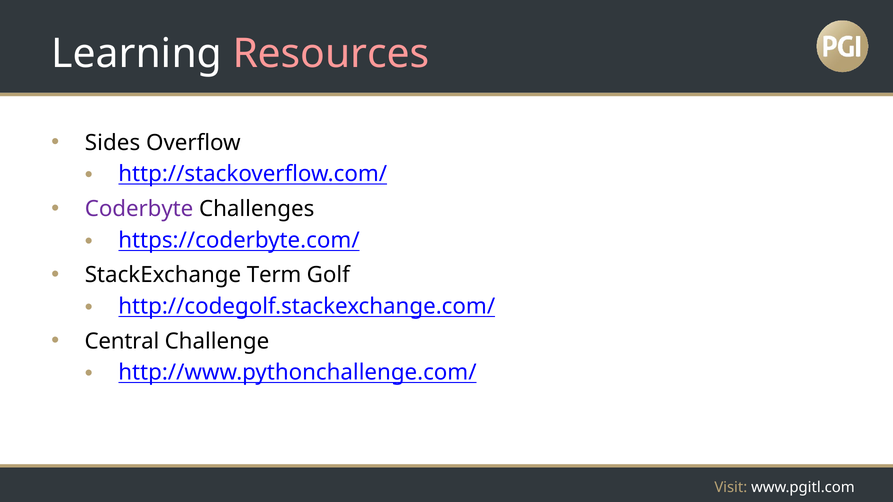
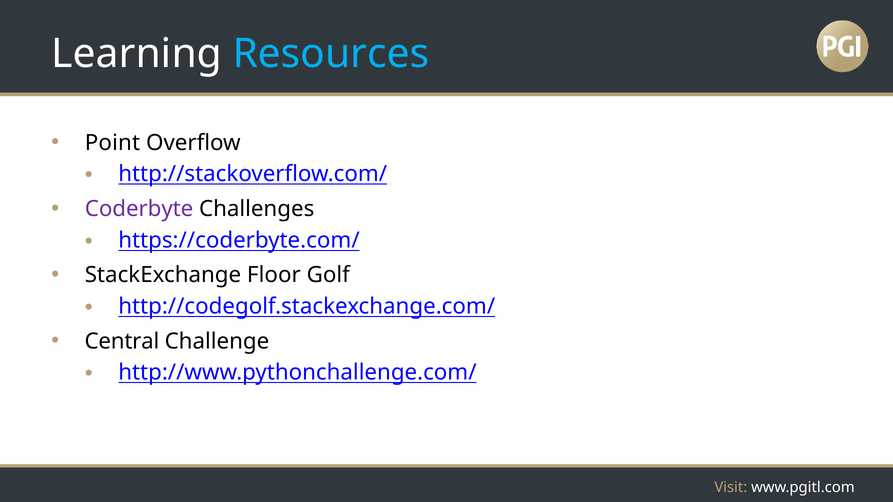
Resources colour: pink -> light blue
Sides: Sides -> Point
Term: Term -> Floor
